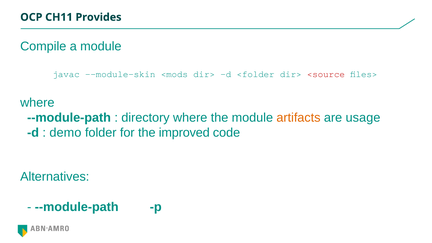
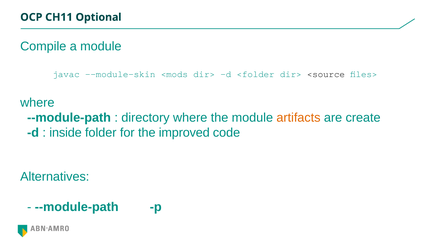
Provides: Provides -> Optional
<source colour: red -> black
usage: usage -> create
demo: demo -> inside
